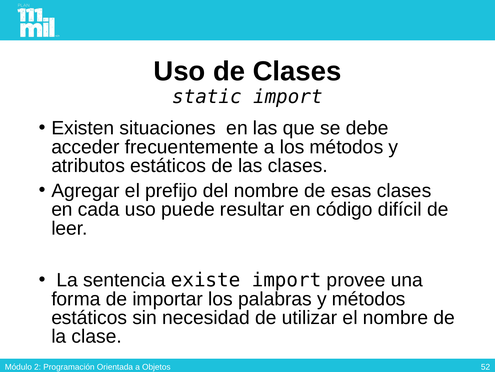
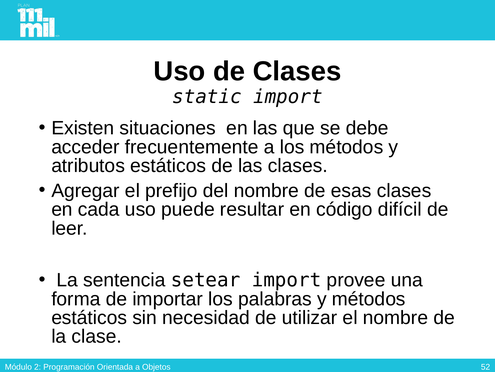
existe: existe -> setear
